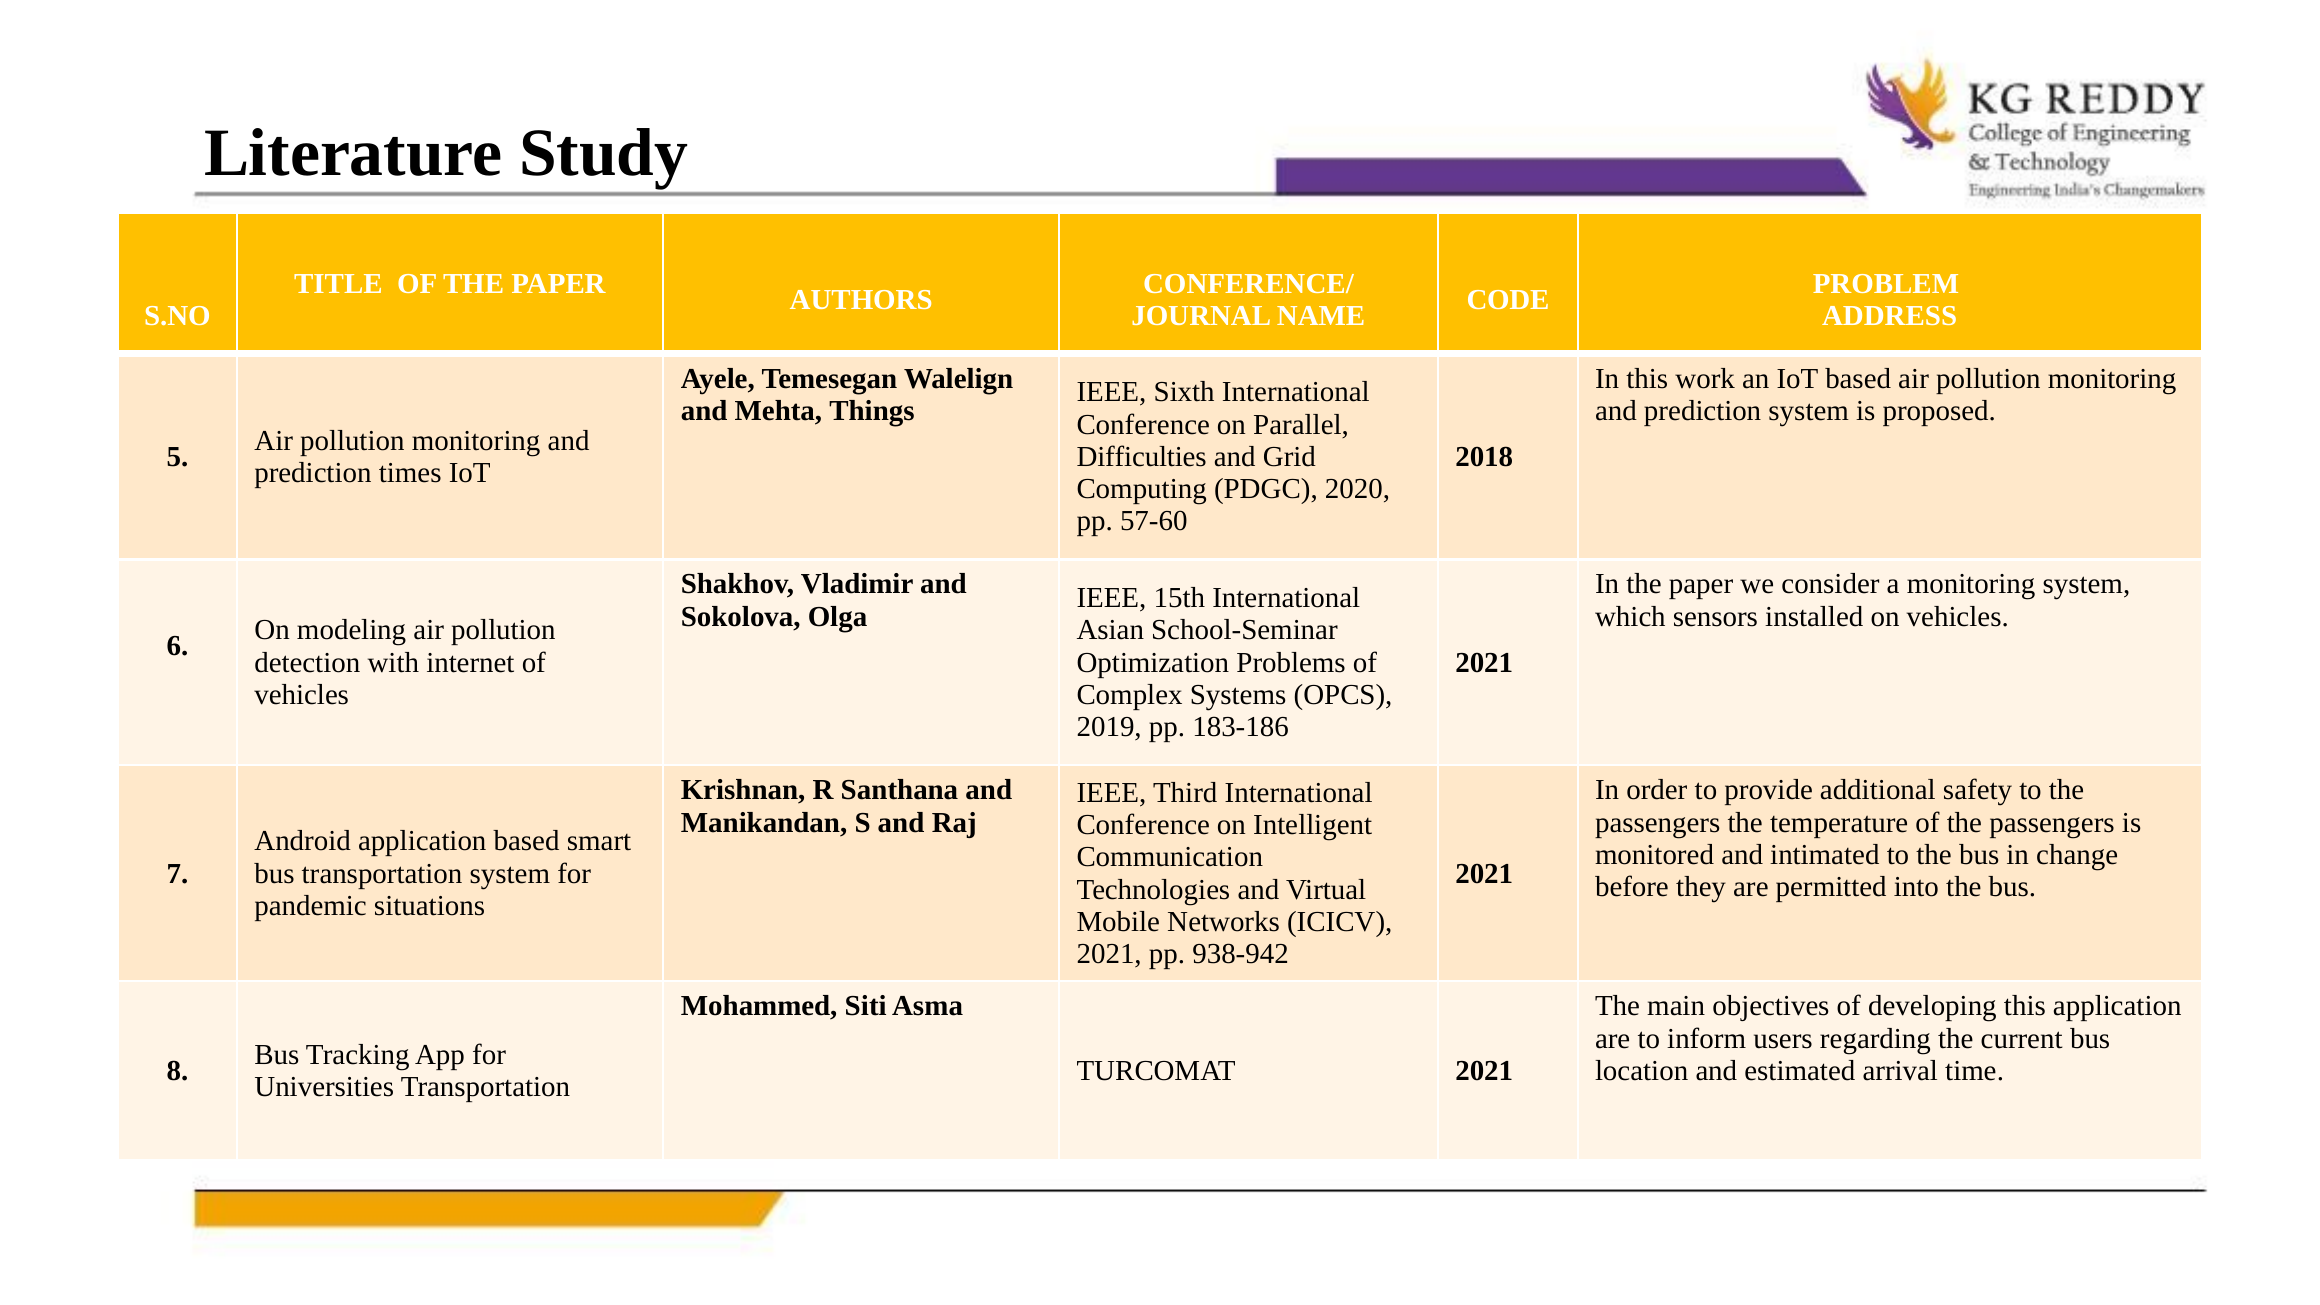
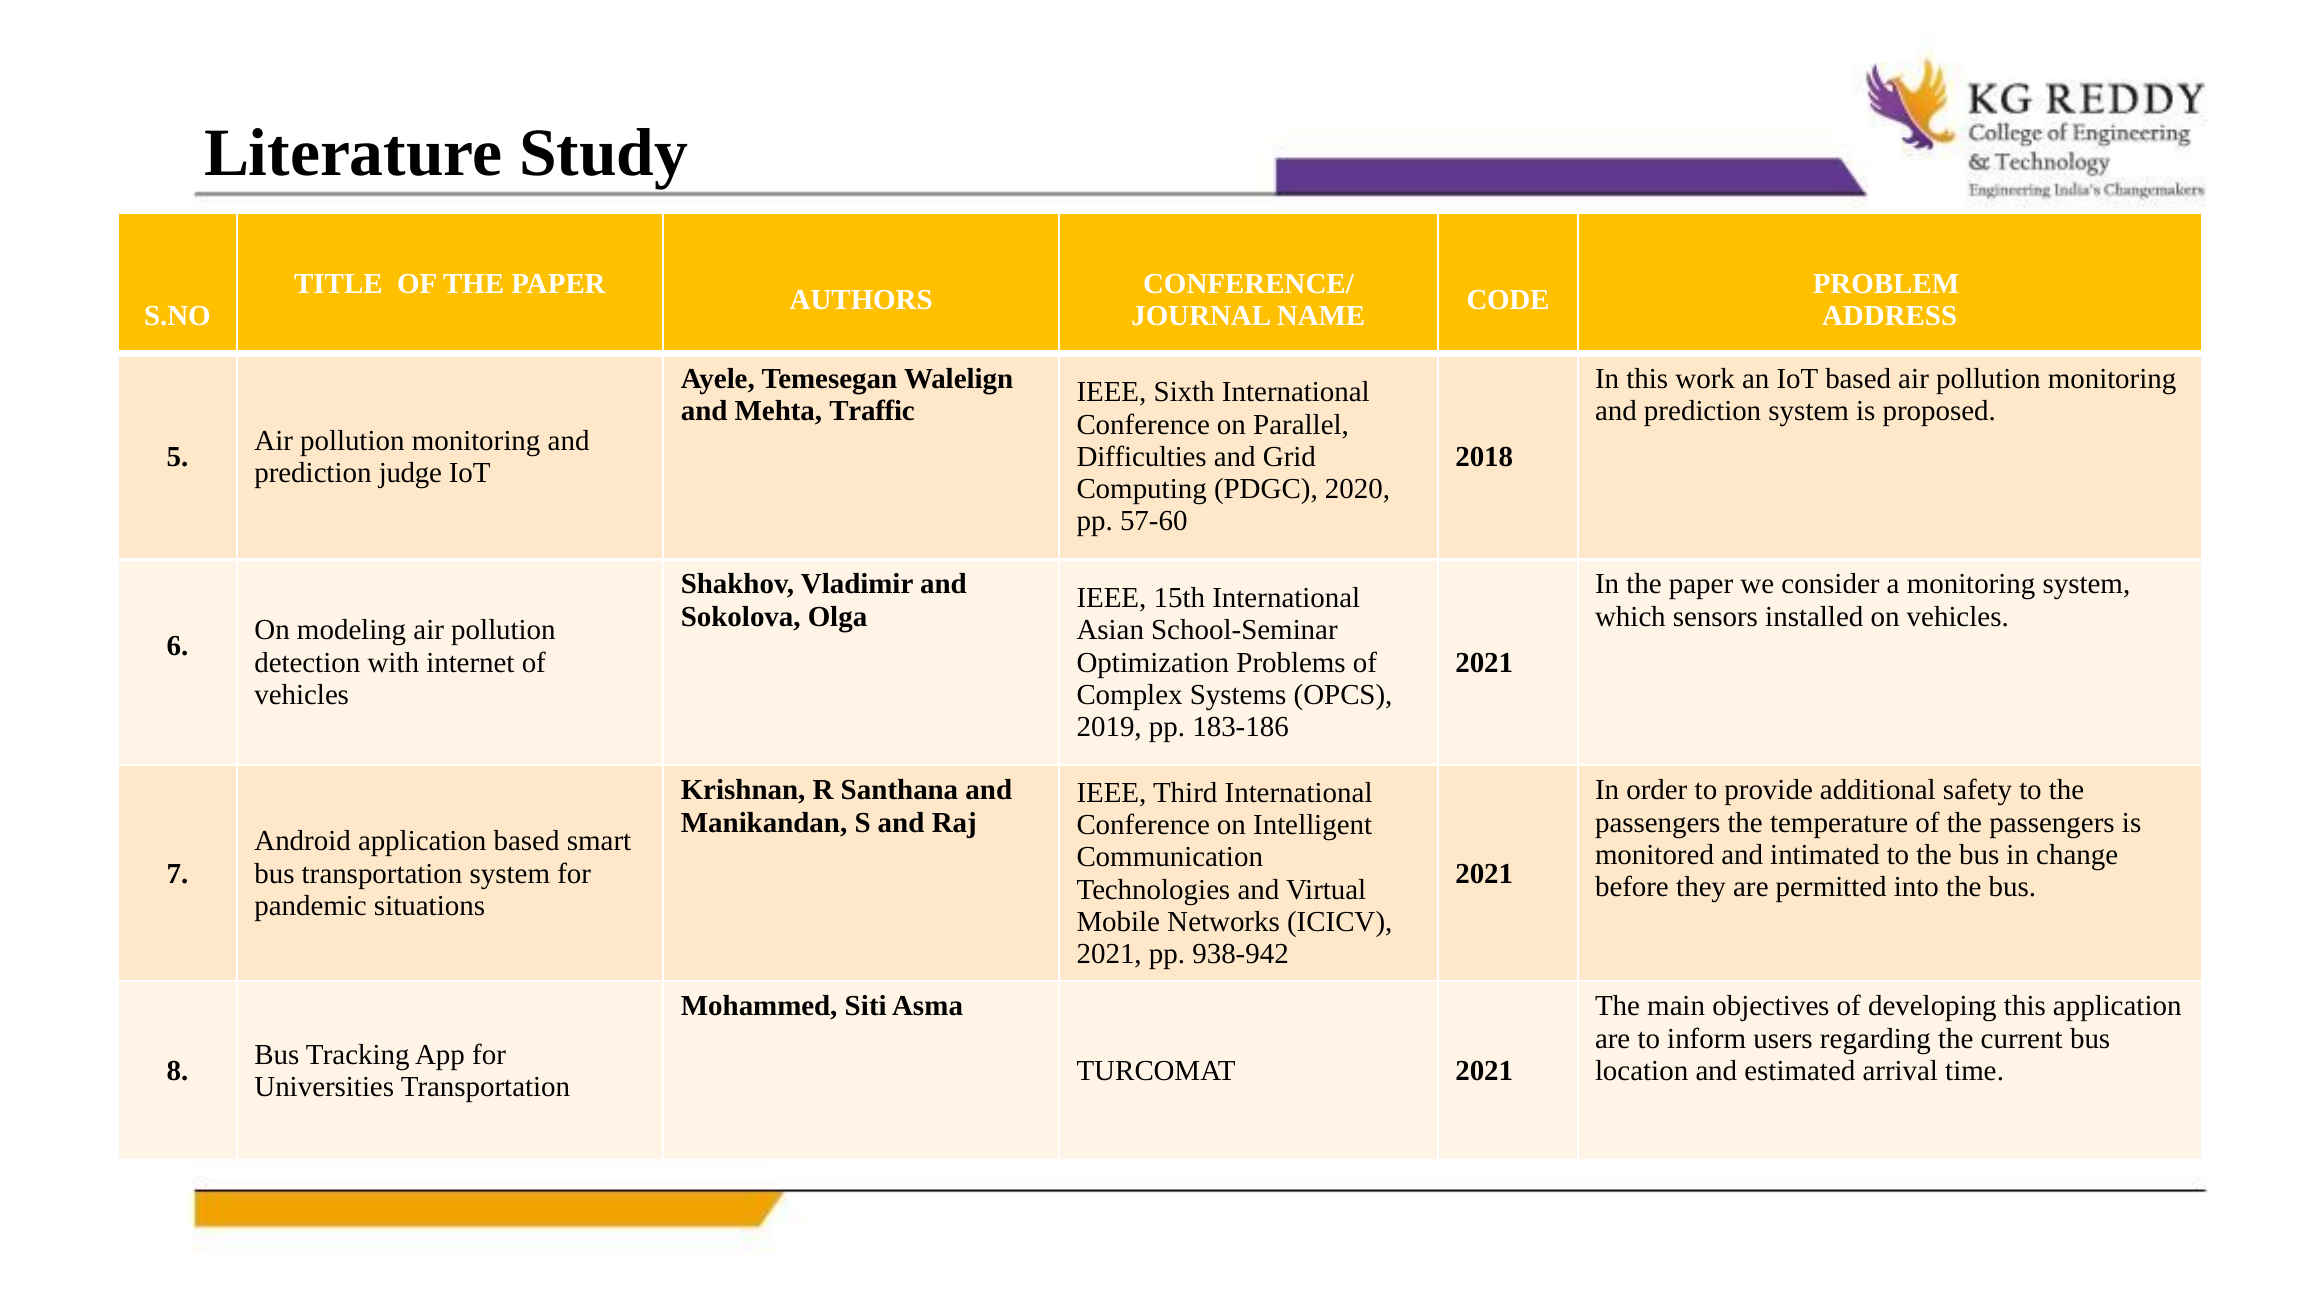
Things: Things -> Traffic
times: times -> judge
